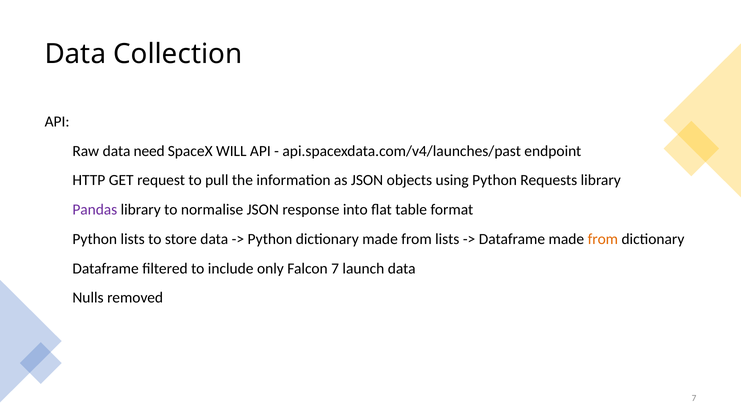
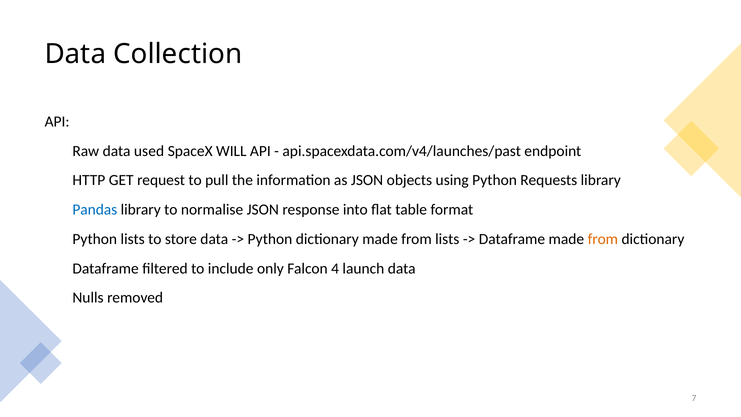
need: need -> used
Pandas colour: purple -> blue
Falcon 7: 7 -> 4
